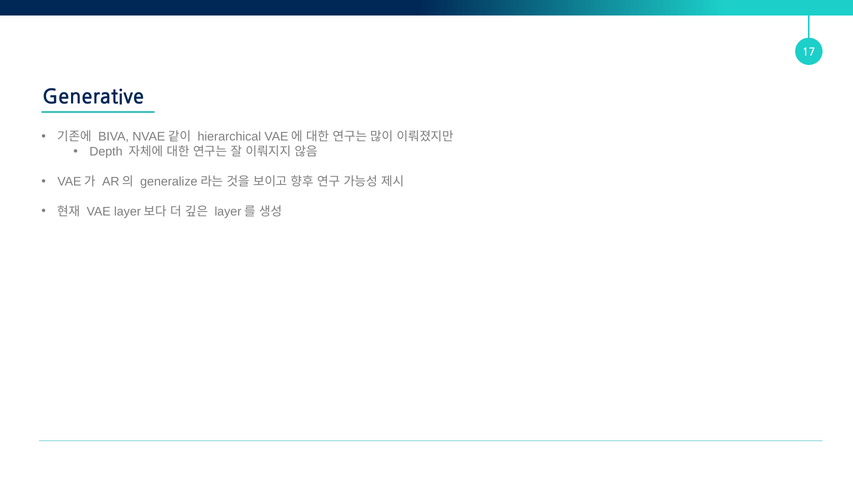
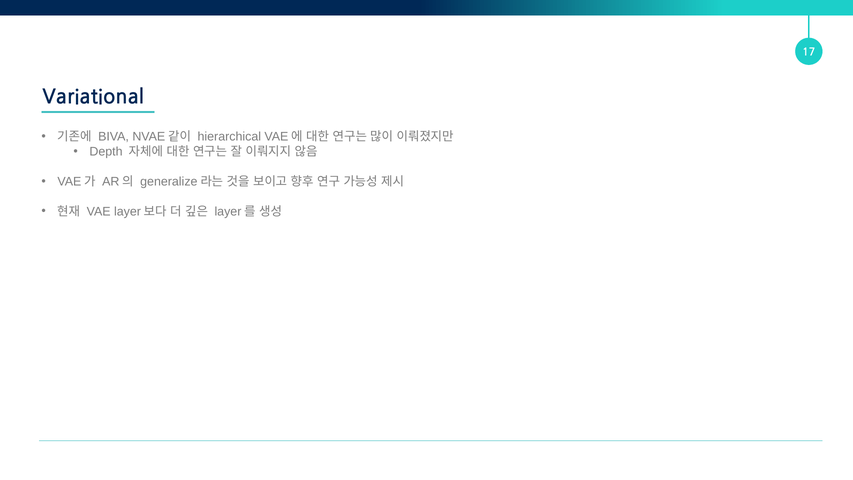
Generative: Generative -> Variational
